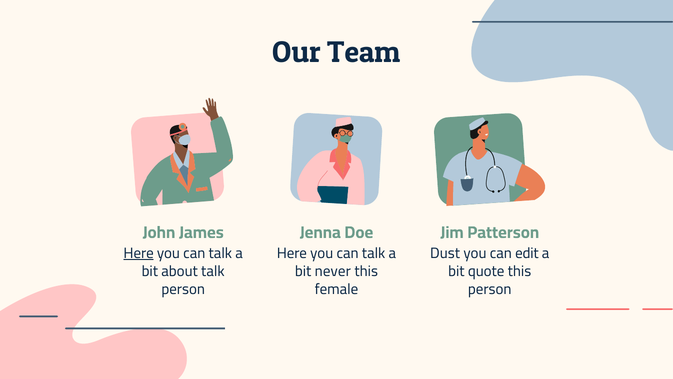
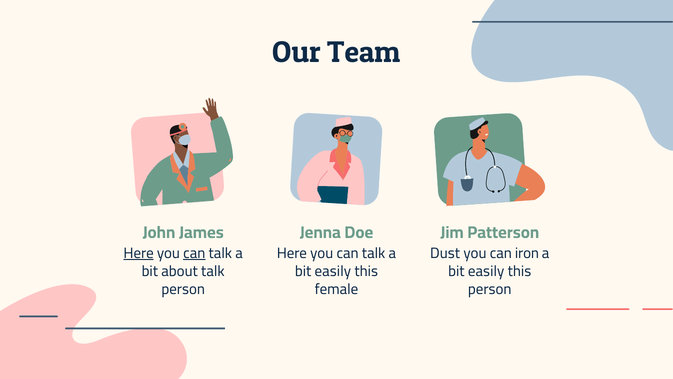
can at (194, 253) underline: none -> present
edit: edit -> iron
never at (333, 271): never -> easily
quote at (486, 271): quote -> easily
